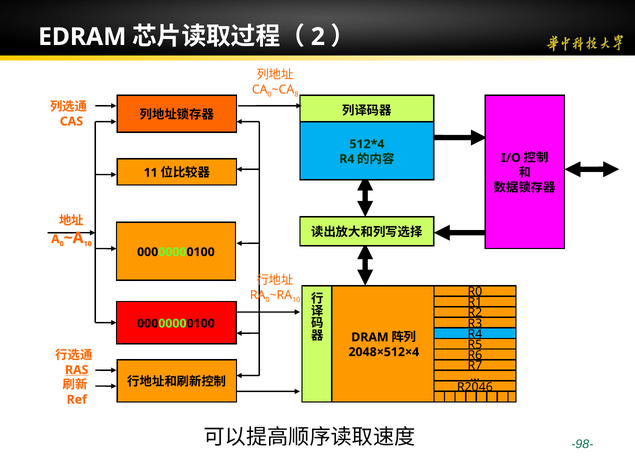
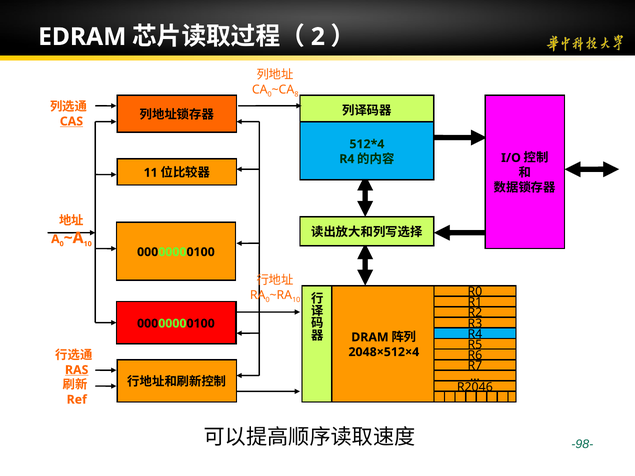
CAS underline: none -> present
